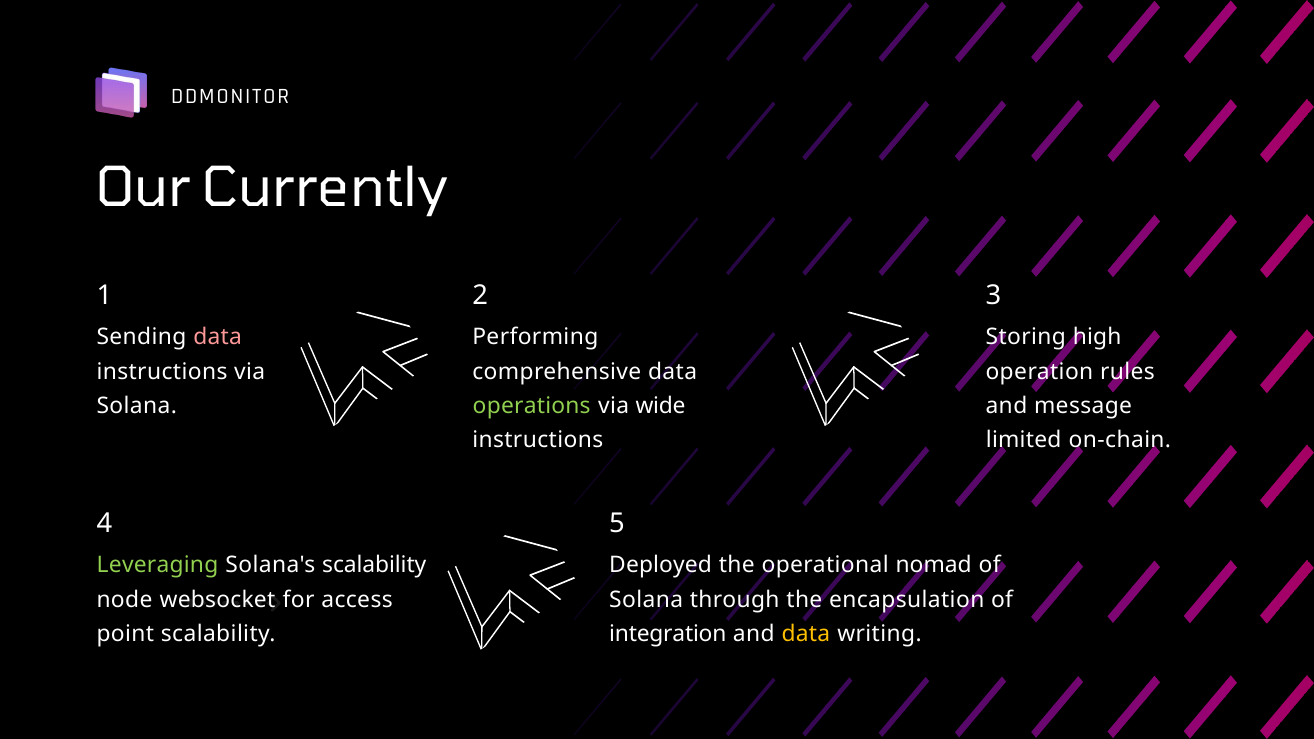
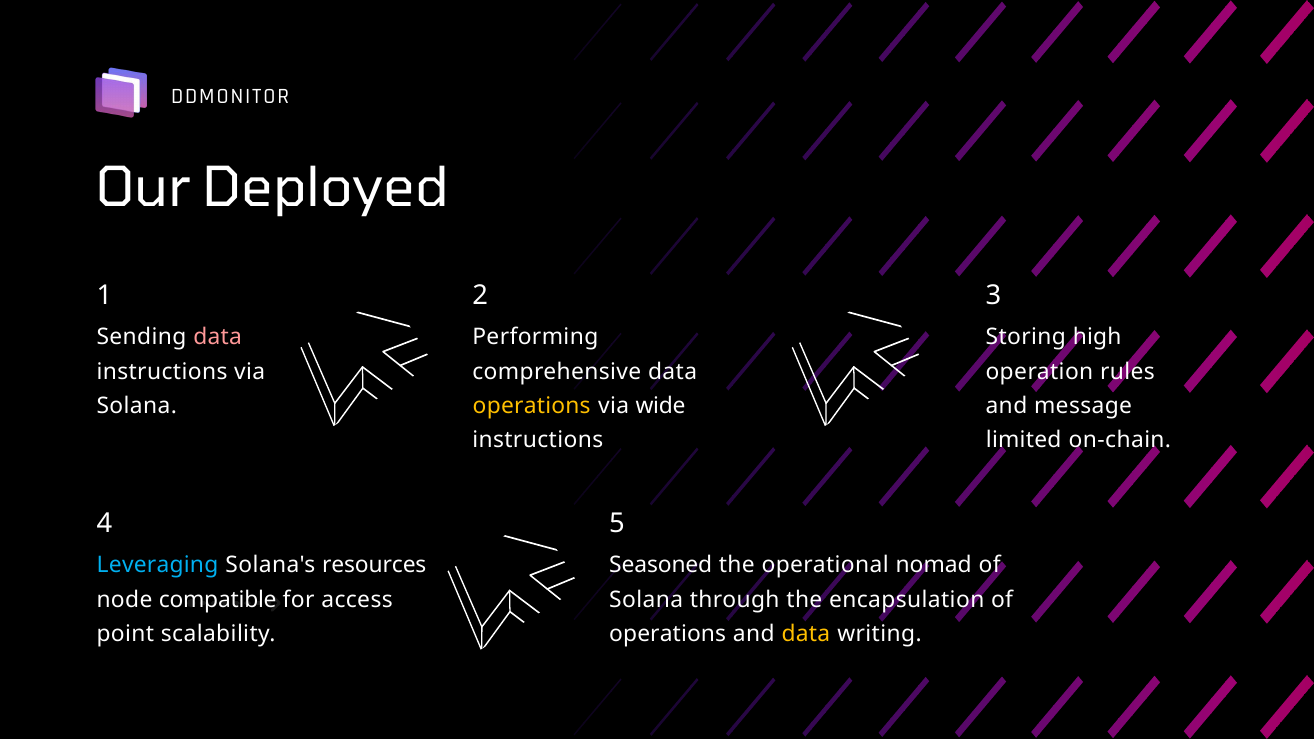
Currently: Currently -> Deployed
operations at (532, 406) colour: light green -> yellow
Leveraging colour: light green -> light blue
Solana's scalability: scalability -> resources
Deployed: Deployed -> Seasoned
websocket: websocket -> compatible
integration at (668, 634): integration -> operations
